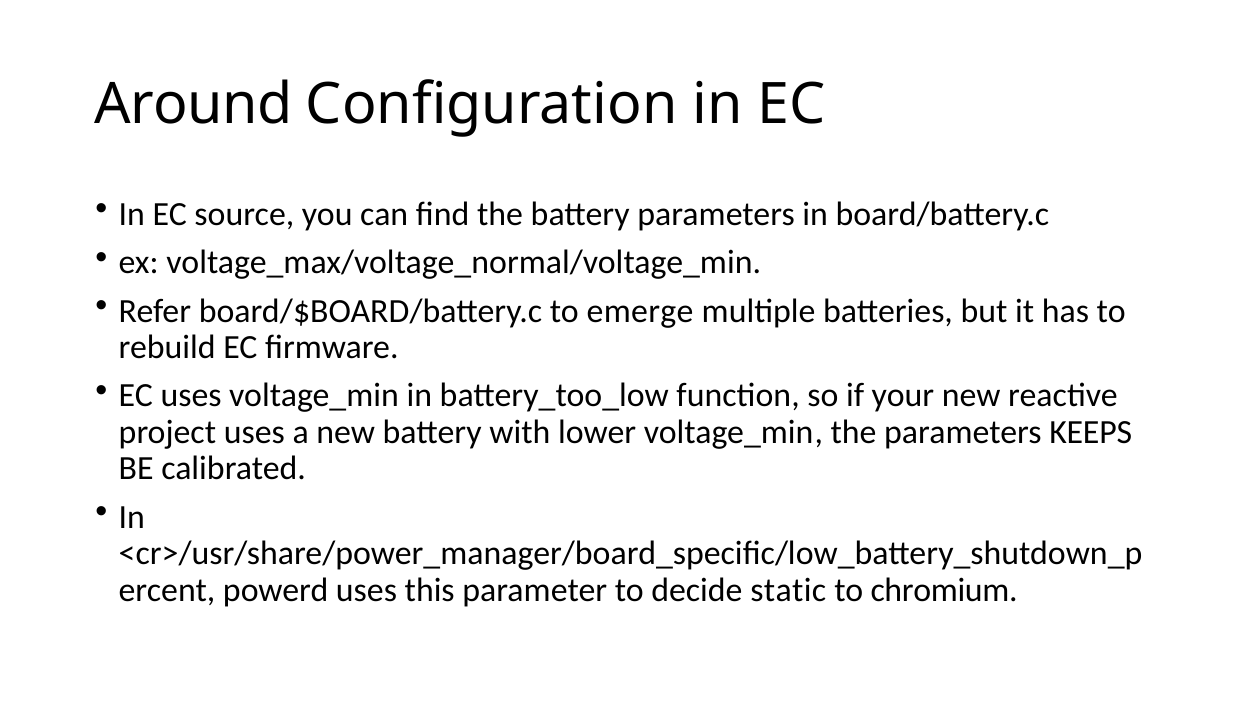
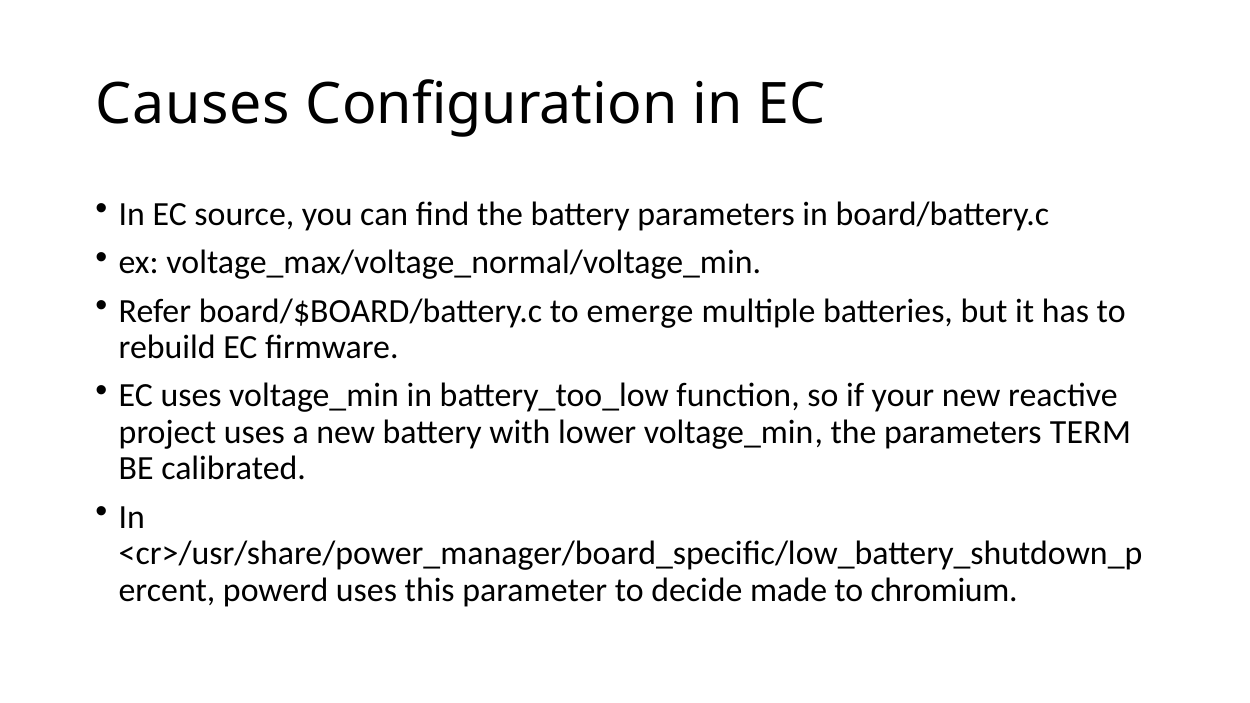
Around: Around -> Causes
KEEPS: KEEPS -> TERM
static: static -> made
